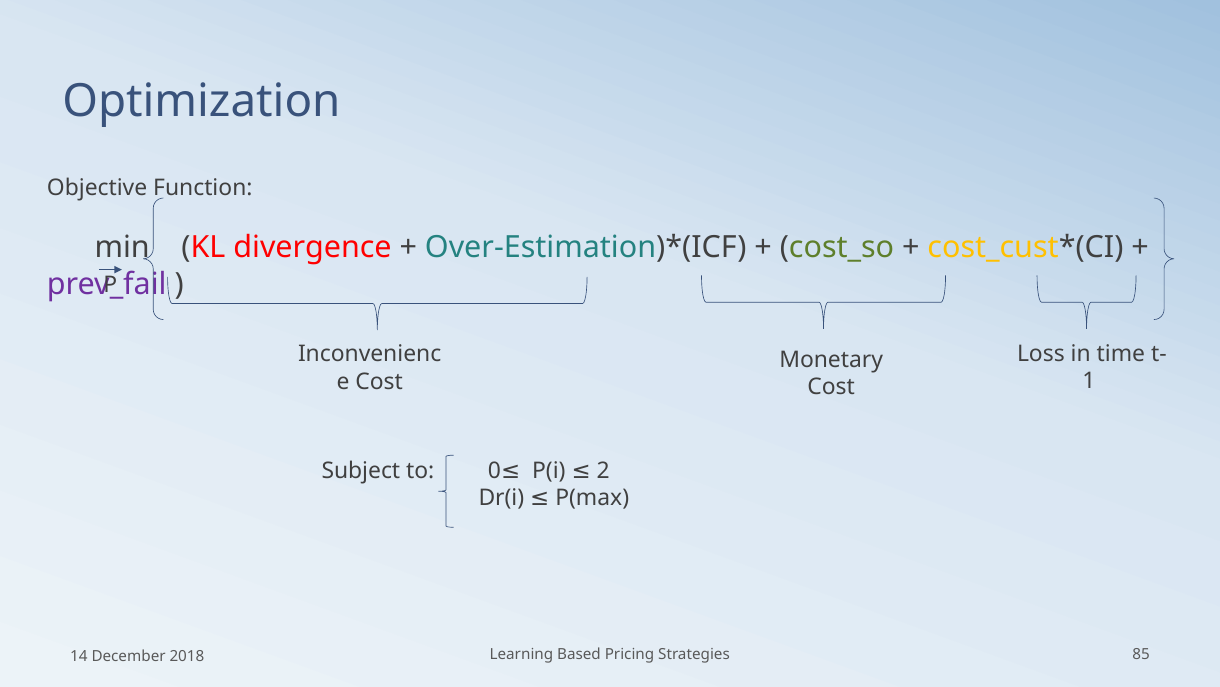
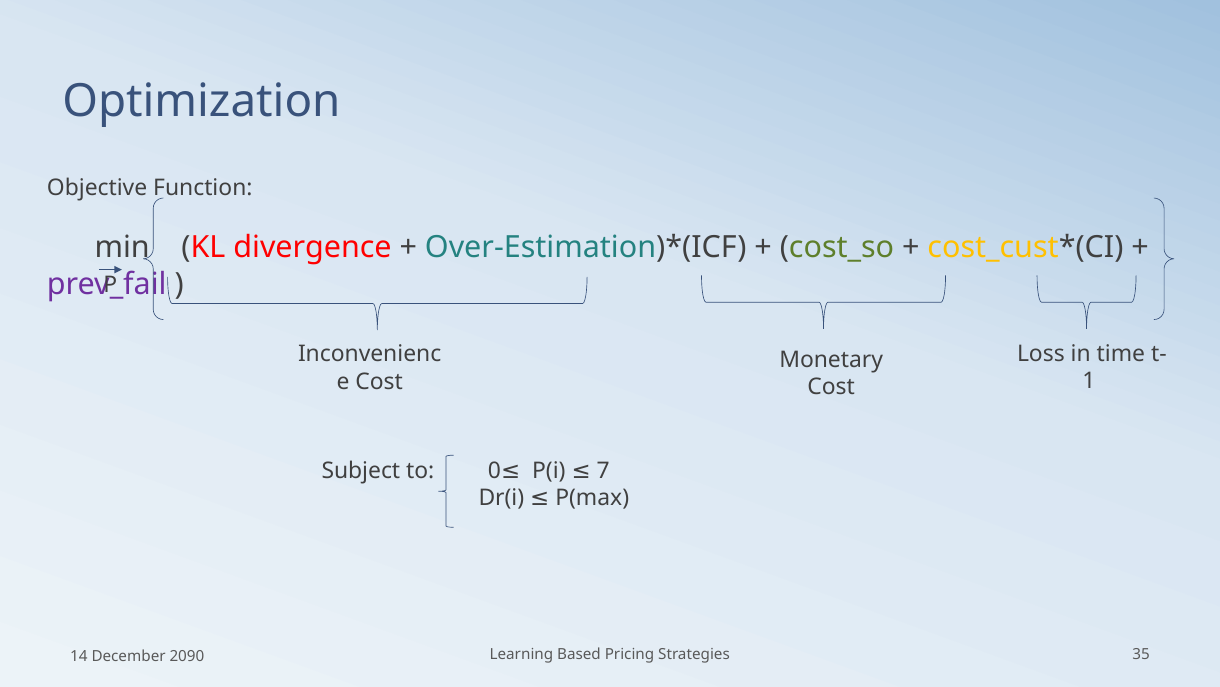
2: 2 -> 7
85: 85 -> 35
2018: 2018 -> 2090
